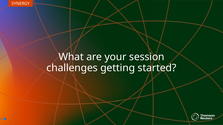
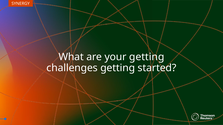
your session: session -> getting
